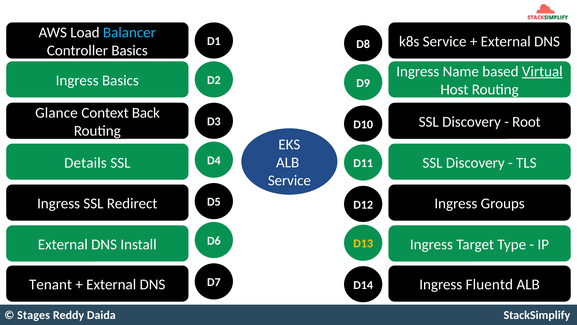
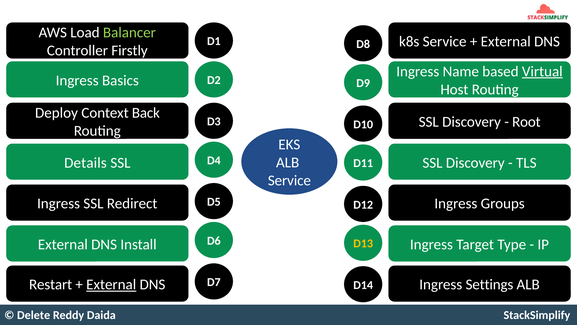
Balancer colour: light blue -> light green
Controller Basics: Basics -> Firstly
Glance: Glance -> Deploy
Tenant: Tenant -> Restart
External at (111, 284) underline: none -> present
Fluentd: Fluentd -> Settings
Stages: Stages -> Delete
